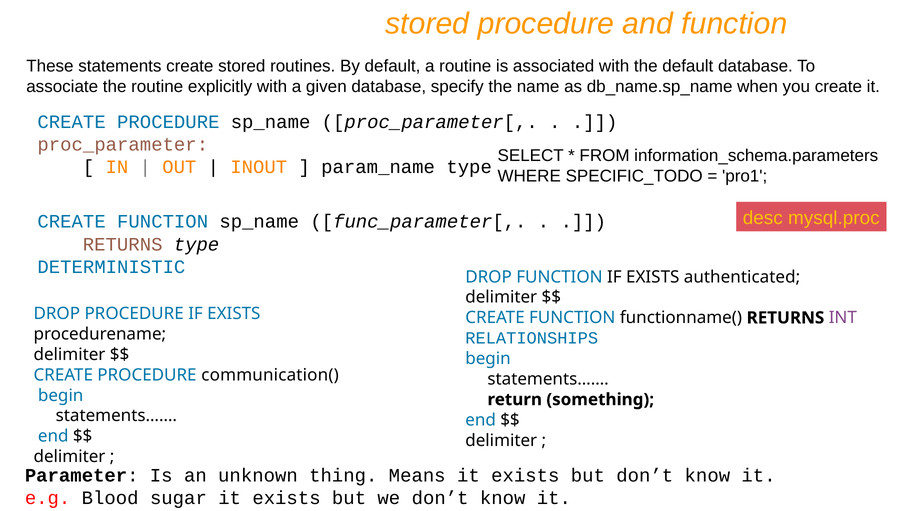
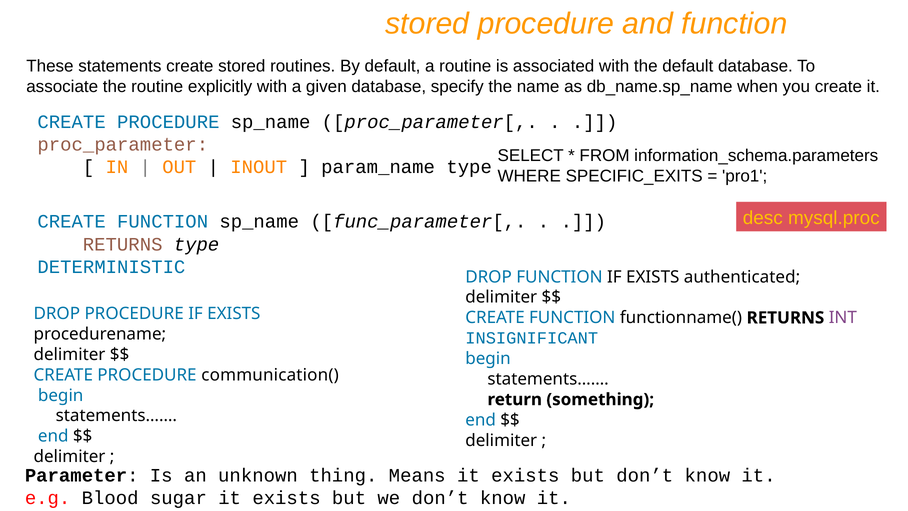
SPECIFIC_TODO: SPECIFIC_TODO -> SPECIFIC_EXITS
RELATIONSHIPS: RELATIONSHIPS -> INSIGNIFICANT
